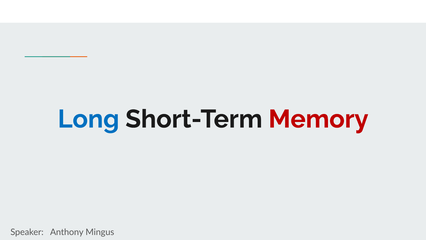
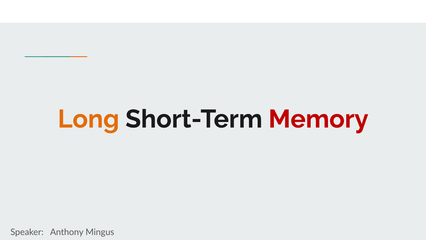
Long colour: blue -> orange
